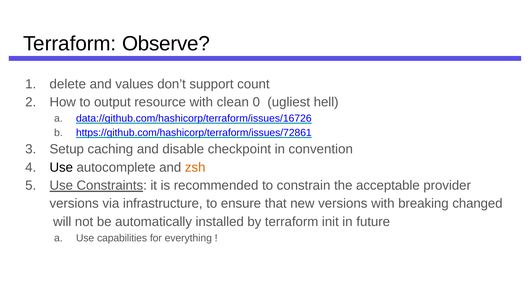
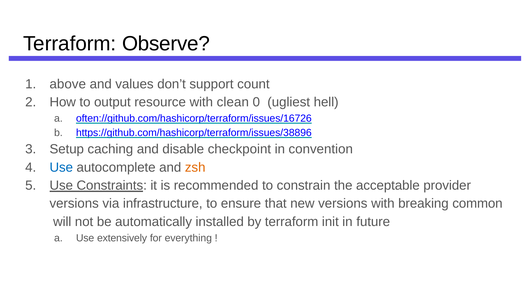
delete: delete -> above
data://github.com/hashicorp/terraform/issues/16726: data://github.com/hashicorp/terraform/issues/16726 -> often://github.com/hashicorp/terraform/issues/16726
https://github.com/hashicorp/terraform/issues/72861: https://github.com/hashicorp/terraform/issues/72861 -> https://github.com/hashicorp/terraform/issues/38896
Use at (61, 167) colour: black -> blue
changed: changed -> common
capabilities: capabilities -> extensively
